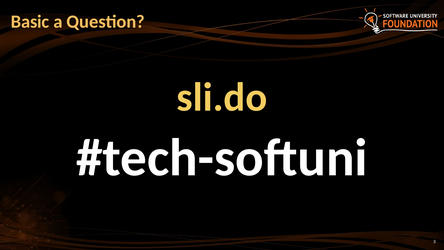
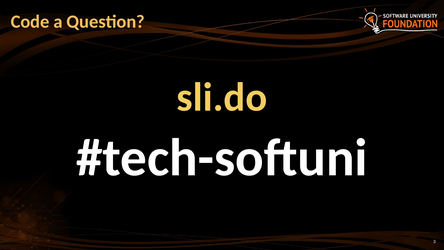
Basic: Basic -> Code
